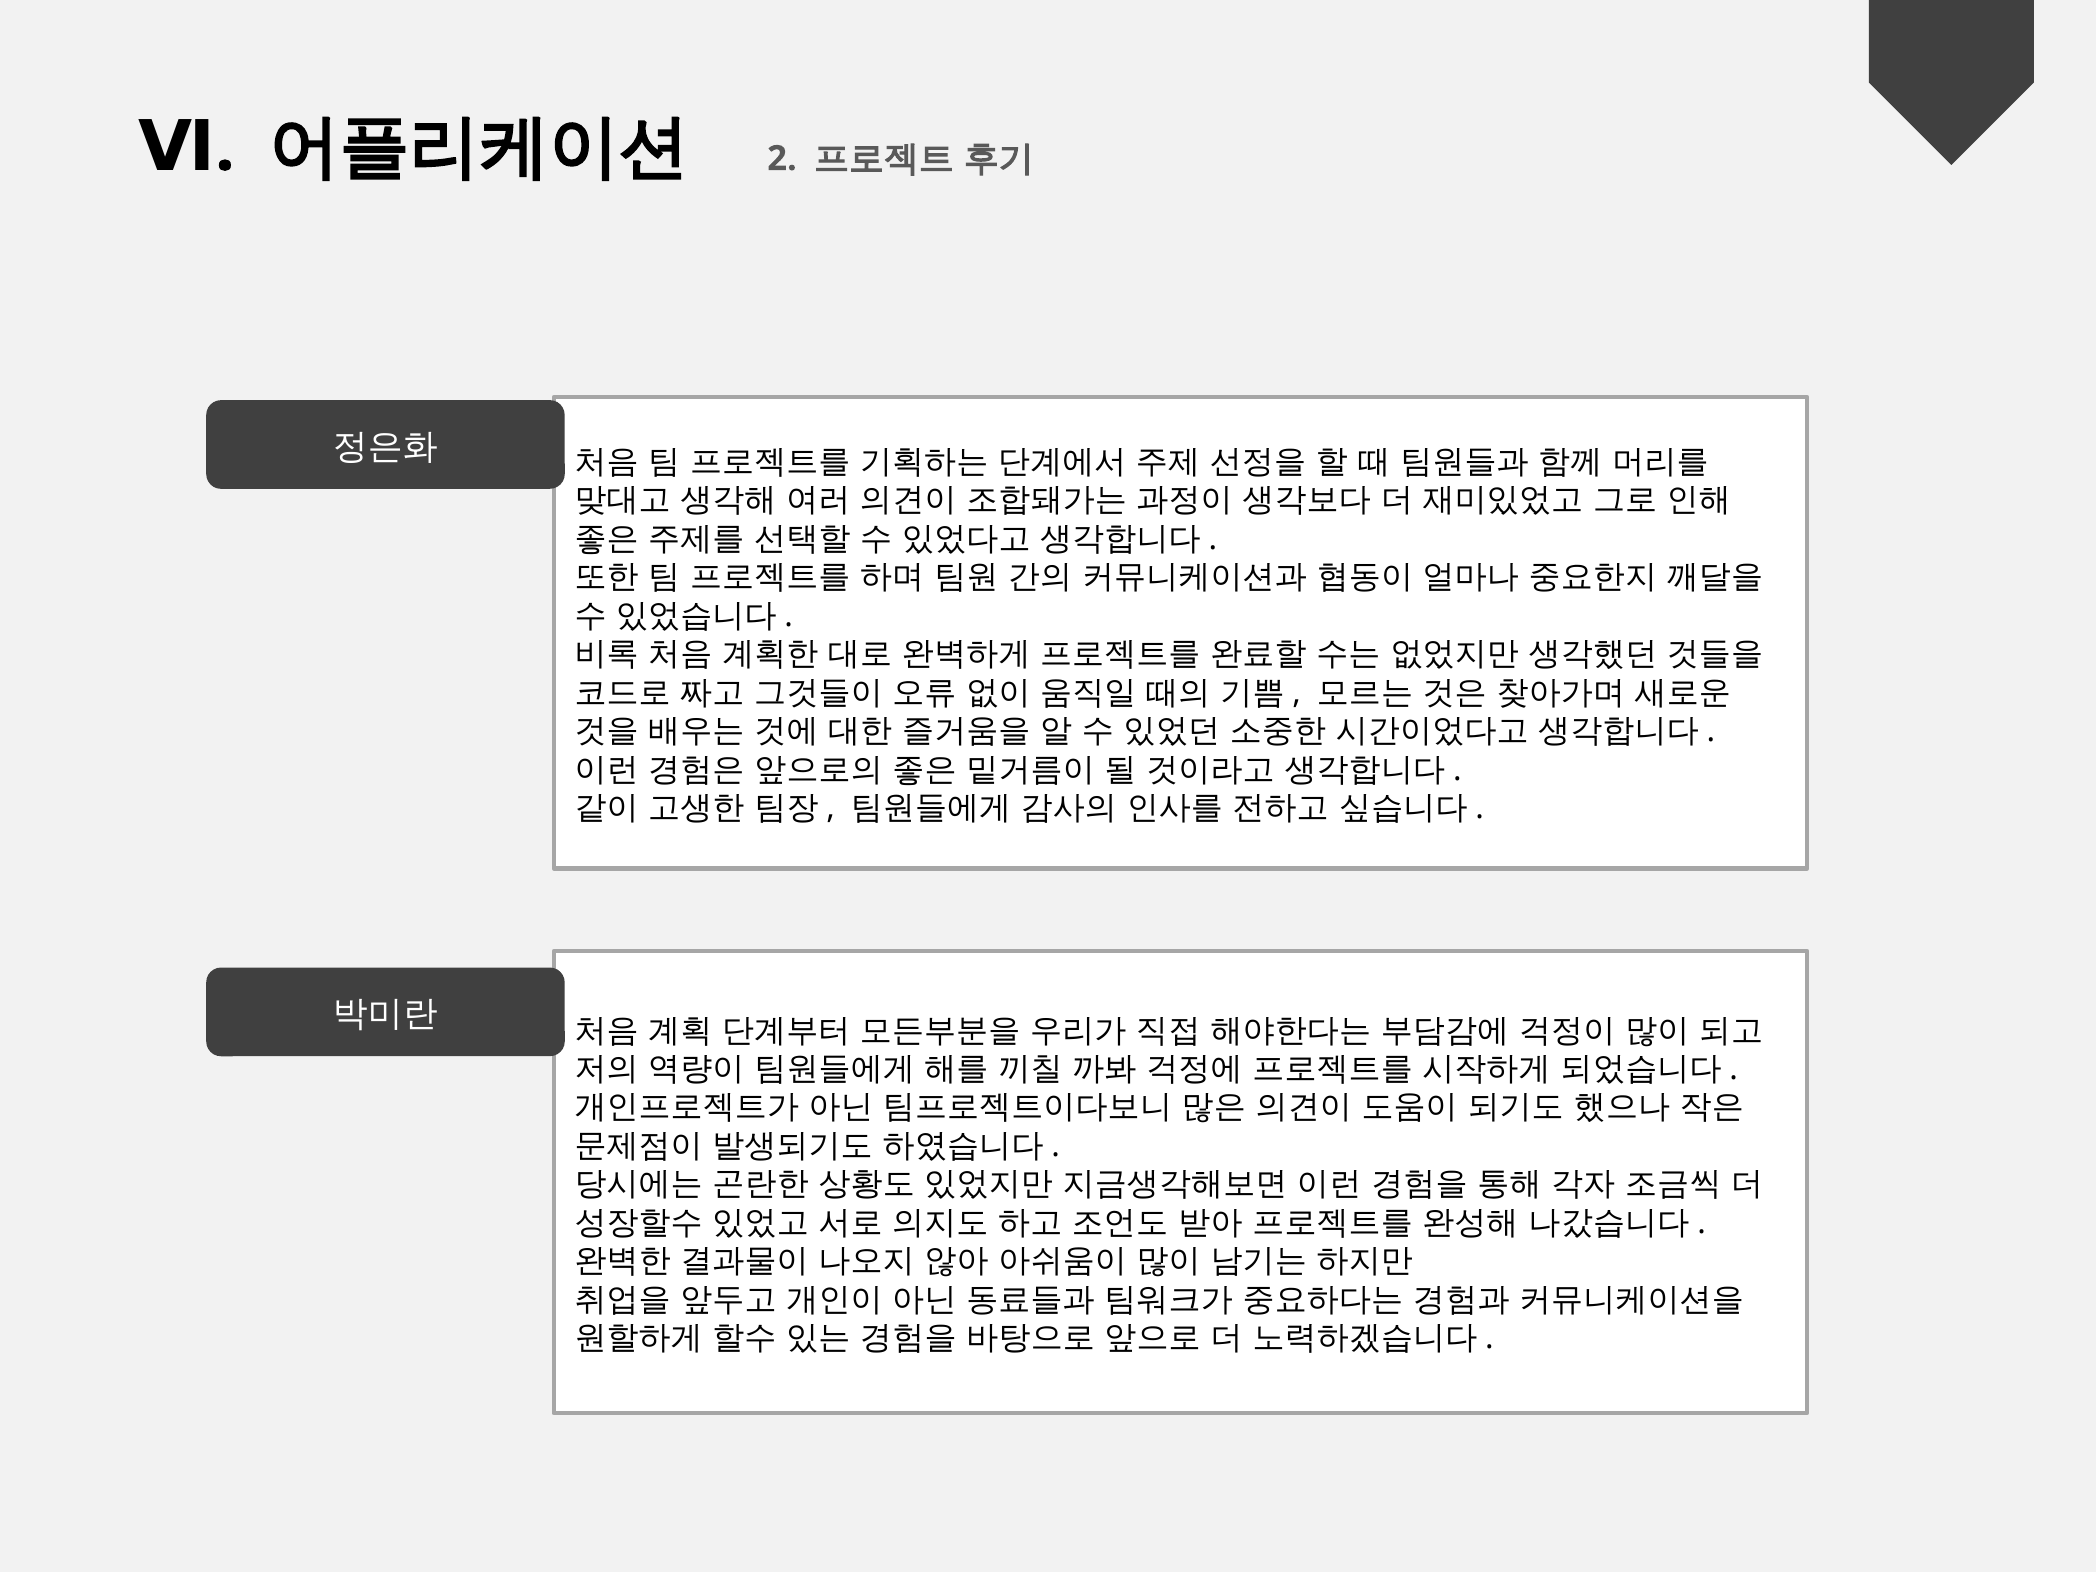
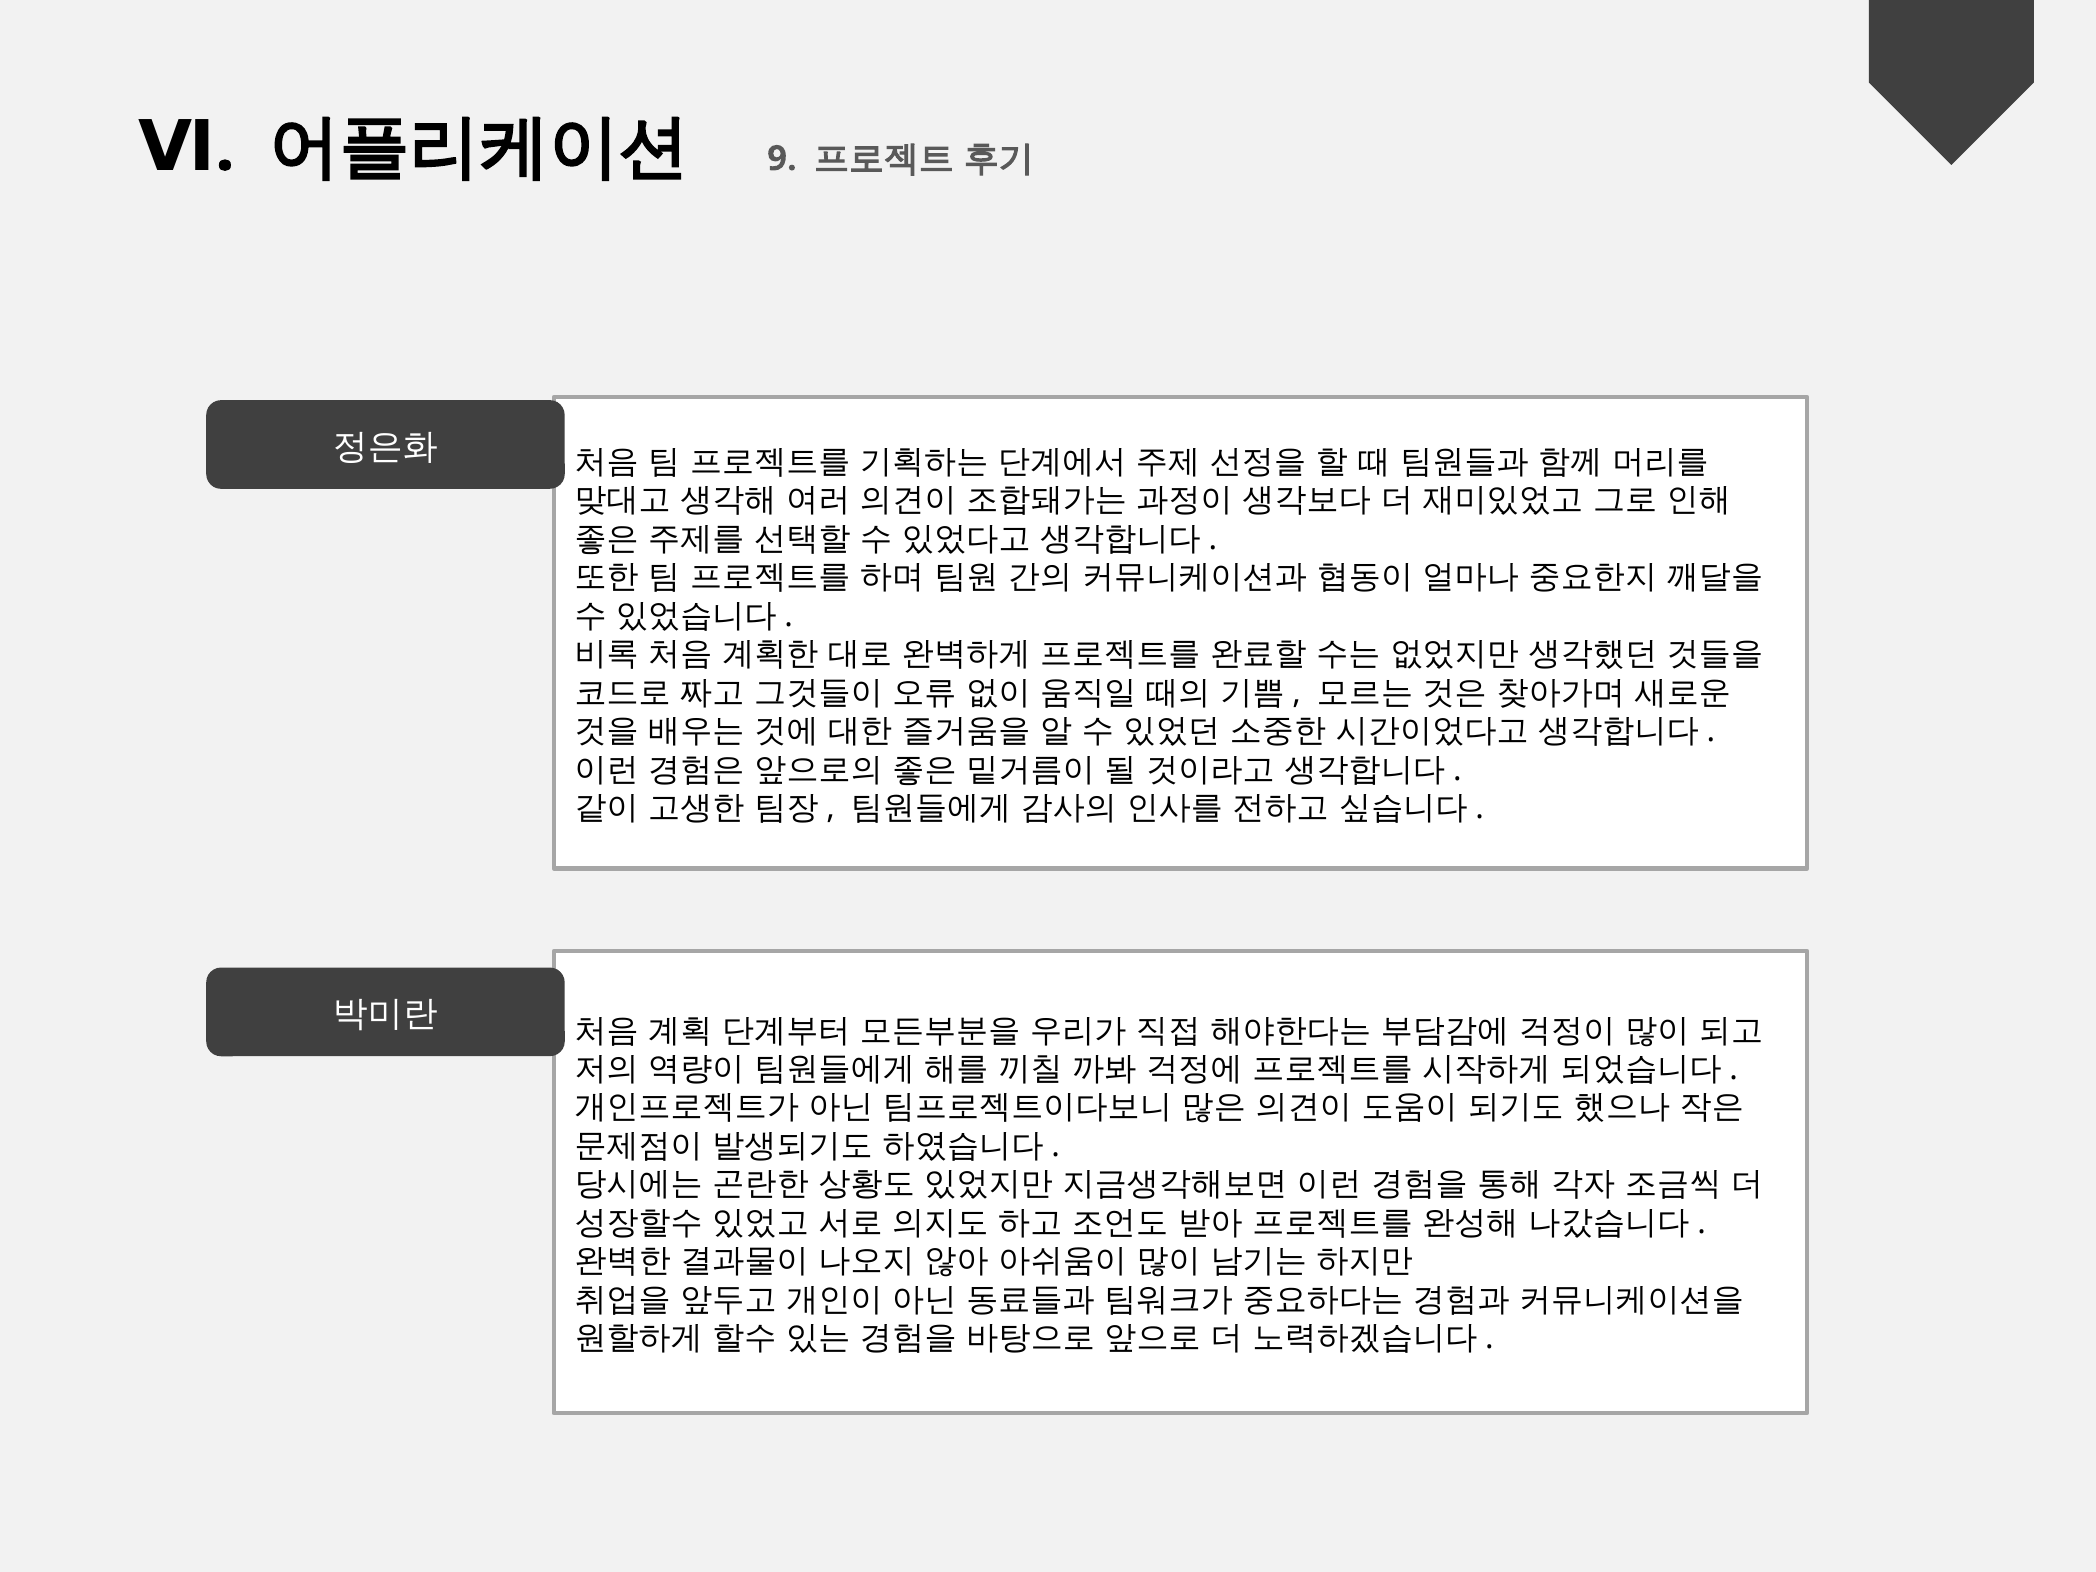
2: 2 -> 9
